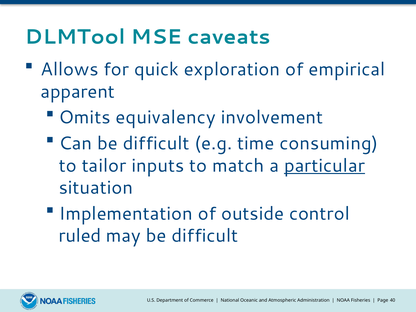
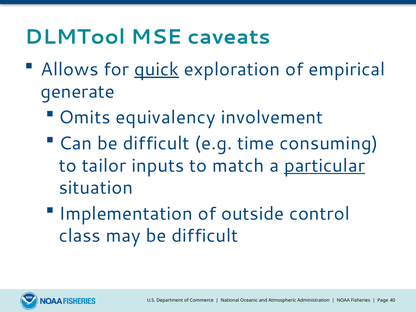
quick underline: none -> present
apparent: apparent -> generate
ruled: ruled -> class
